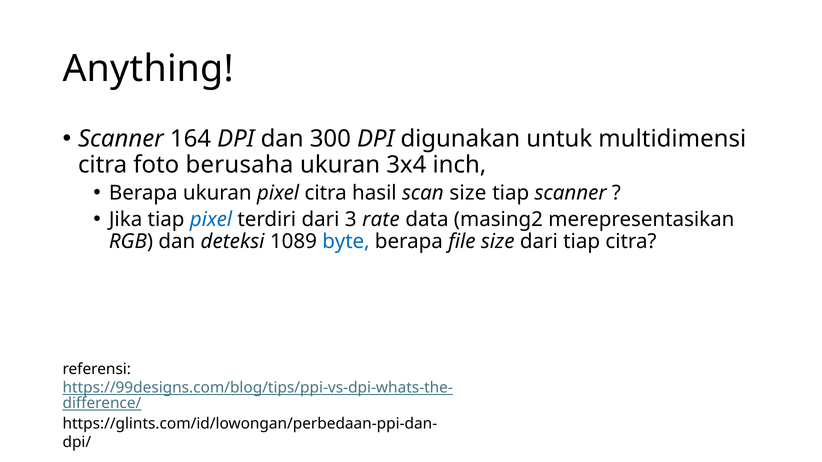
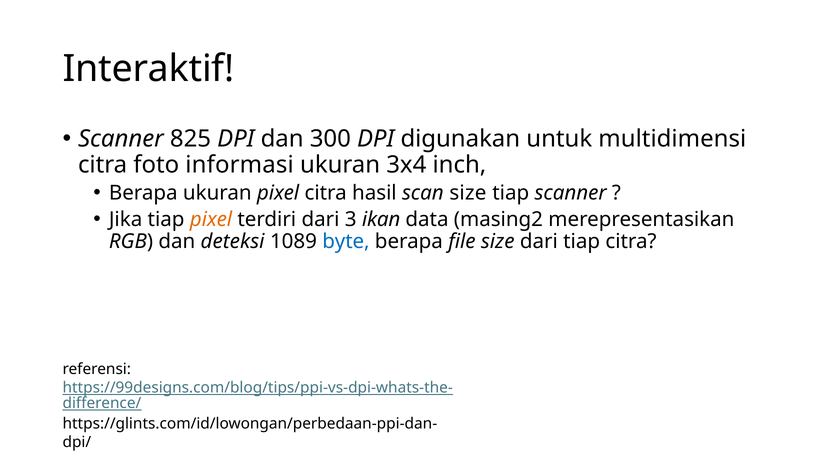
Anything: Anything -> Interaktif
164: 164 -> 825
berusaha: berusaha -> informasi
pixel at (211, 220) colour: blue -> orange
rate: rate -> ikan
